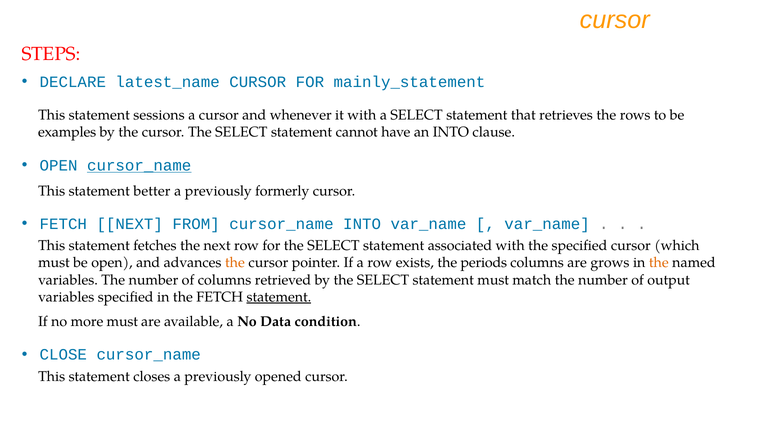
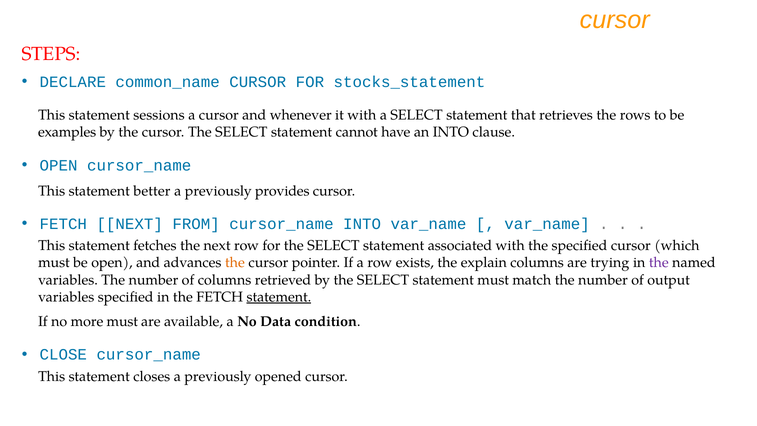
latest_name: latest_name -> common_name
mainly_statement: mainly_statement -> stocks_statement
cursor_name at (139, 165) underline: present -> none
formerly: formerly -> provides
periods: periods -> explain
grows: grows -> trying
the at (659, 263) colour: orange -> purple
